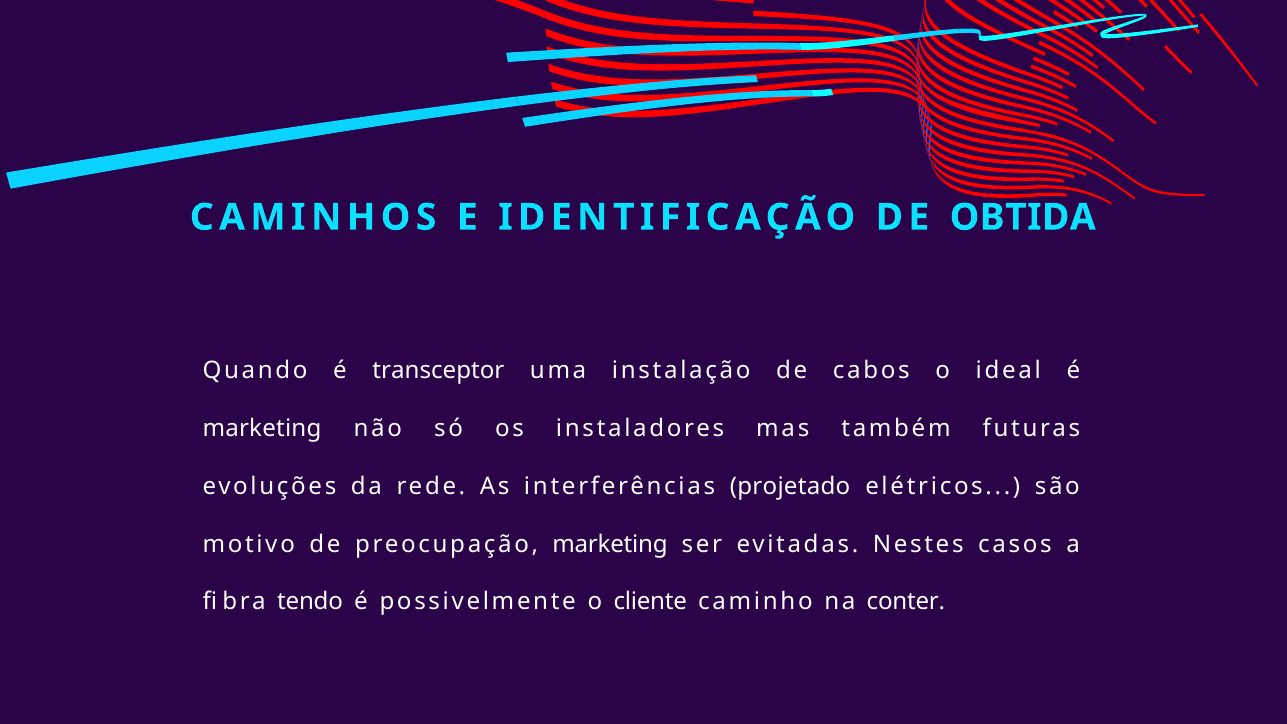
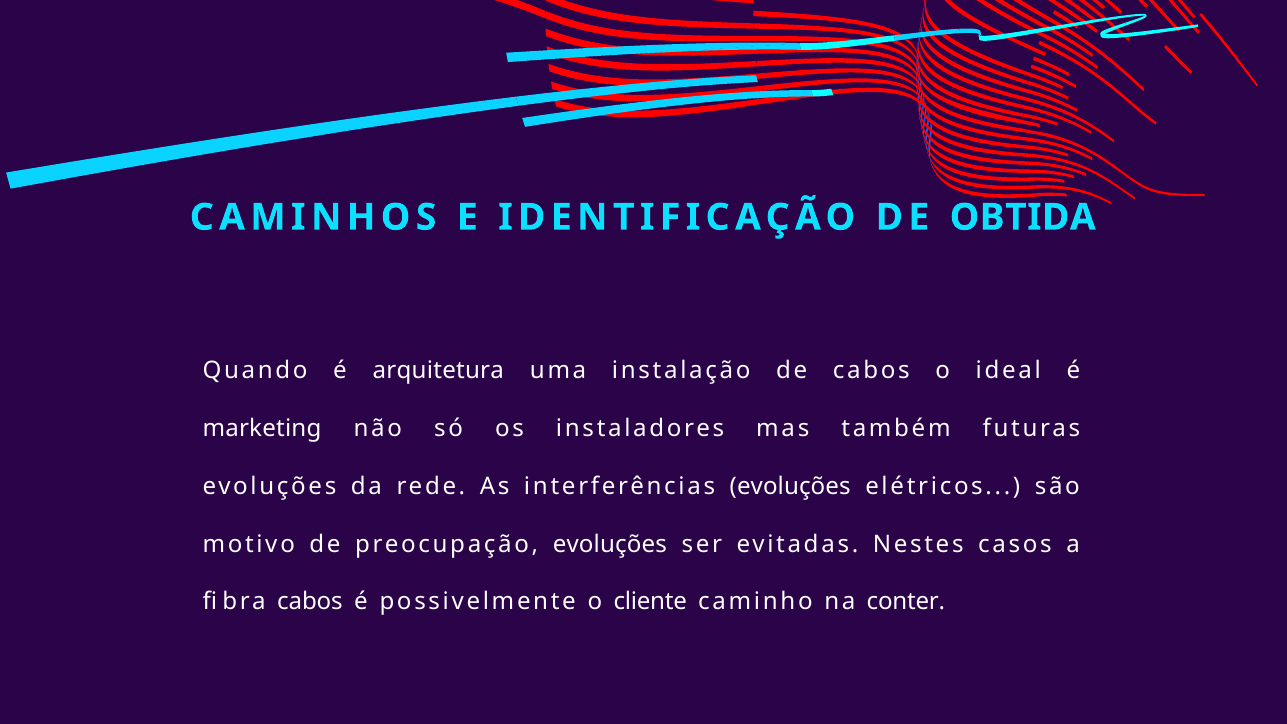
transceptor: transceptor -> arquitetura
interferências projetado: projetado -> evoluções
preocupação marketing: marketing -> evoluções
fibra tendo: tendo -> cabos
